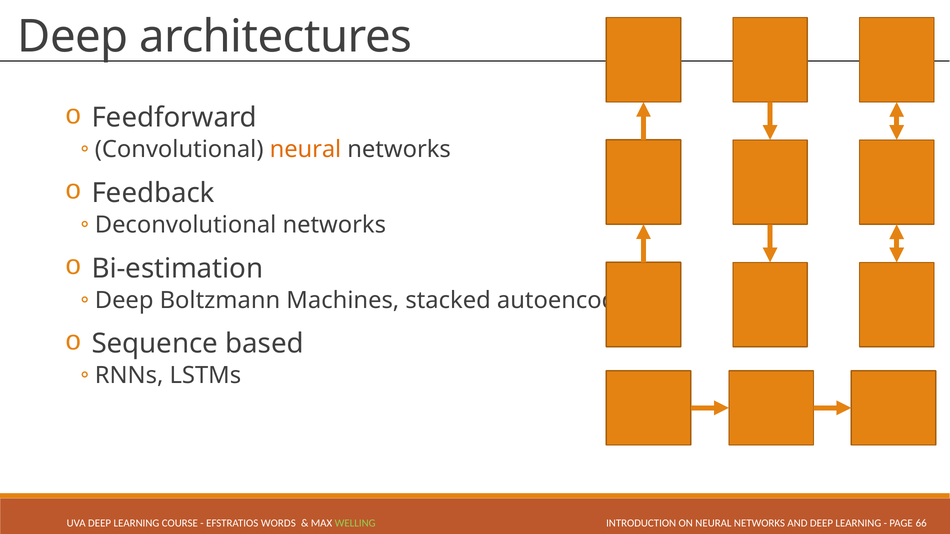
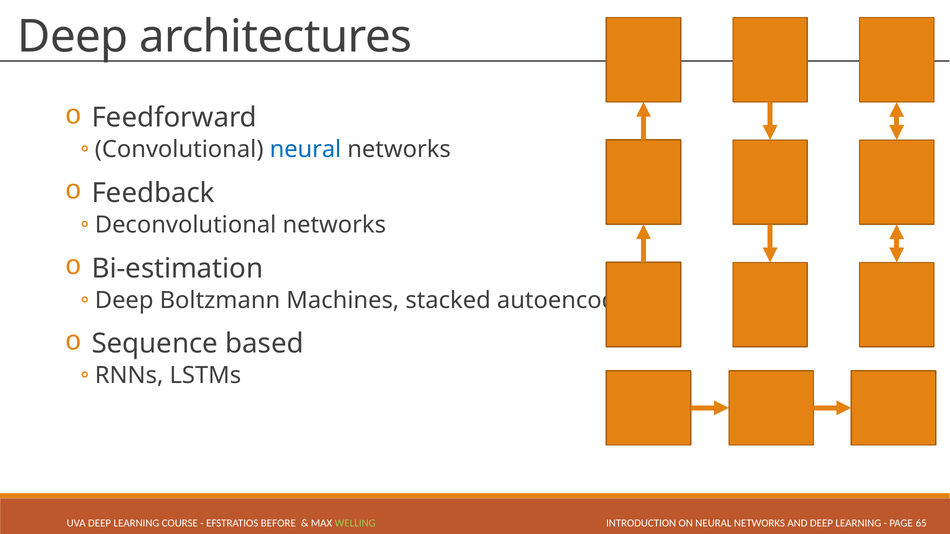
neural at (305, 150) colour: orange -> blue
WORDS: WORDS -> BEFORE
66: 66 -> 65
